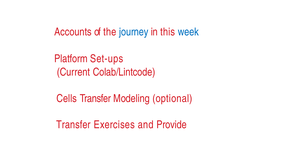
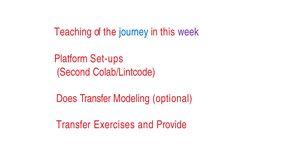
Accounts: Accounts -> Teaching
week colour: blue -> purple
Current: Current -> Second
Cells: Cells -> Does
